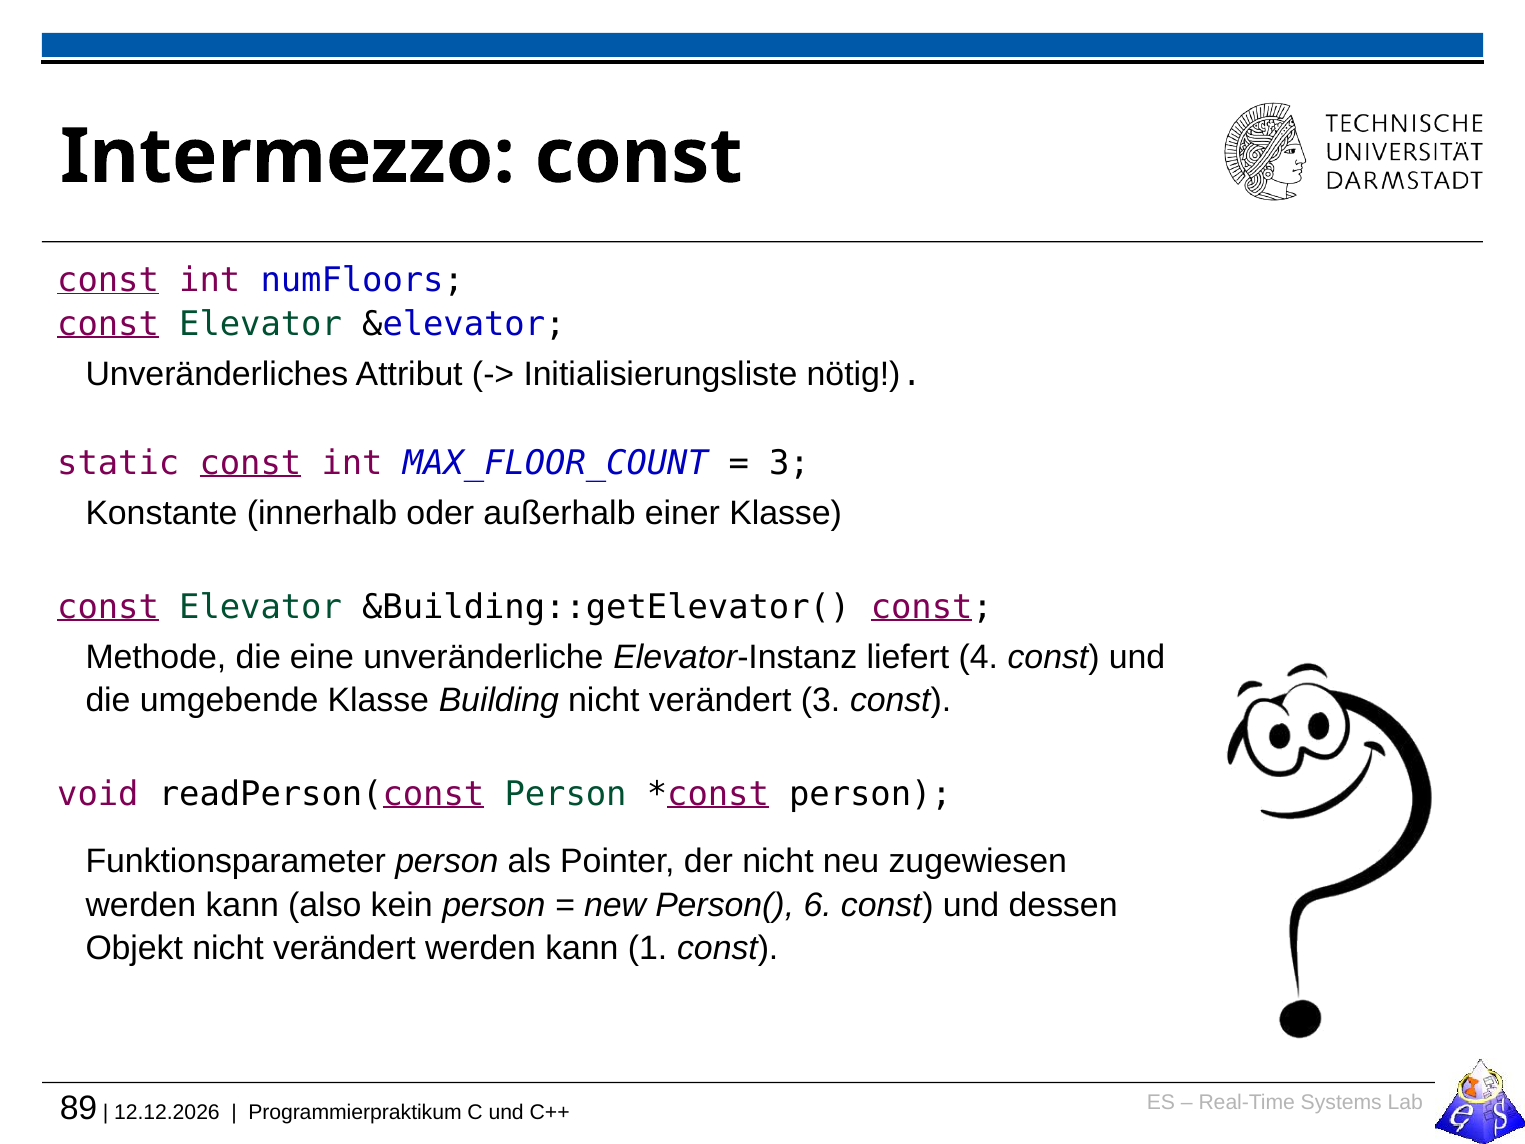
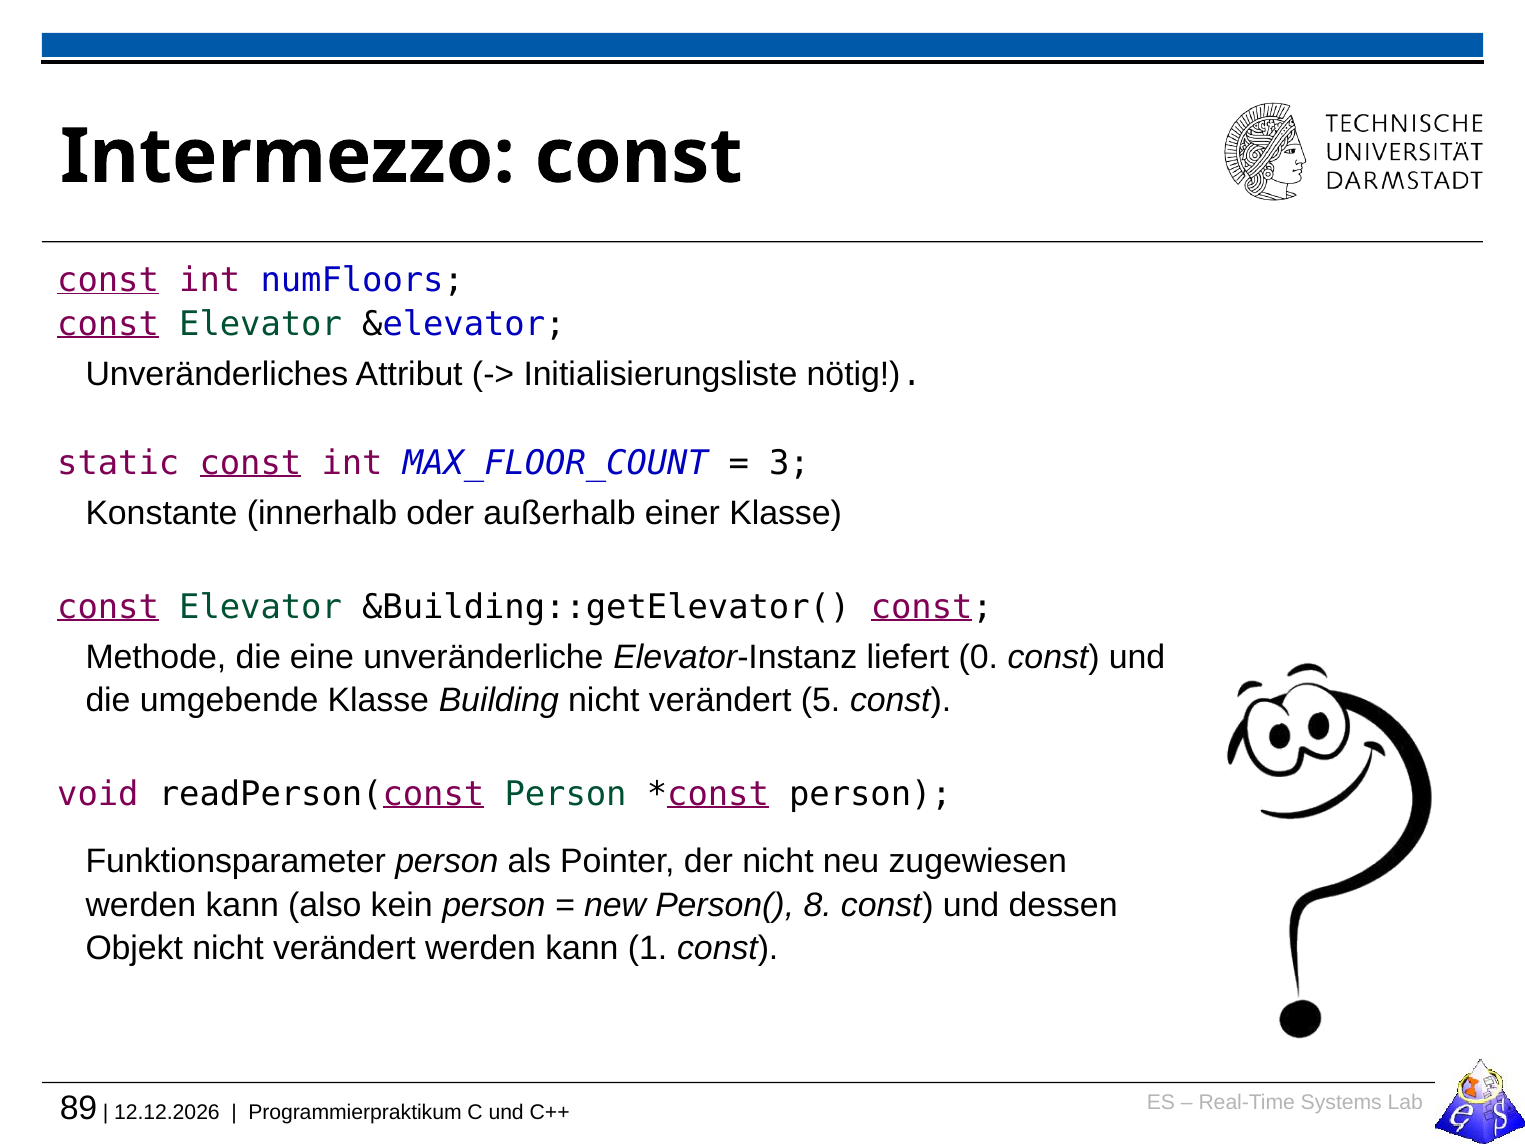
4: 4 -> 0
verändert 3: 3 -> 5
6: 6 -> 8
